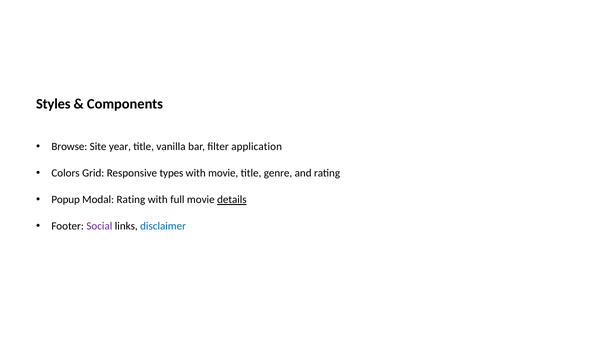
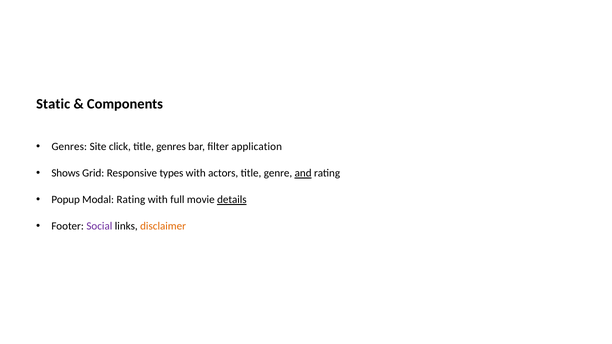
Styles: Styles -> Static
Browse at (69, 147): Browse -> Genres
year: year -> click
title vanilla: vanilla -> genres
Colors: Colors -> Shows
with movie: movie -> actors
and underline: none -> present
disclaimer colour: blue -> orange
